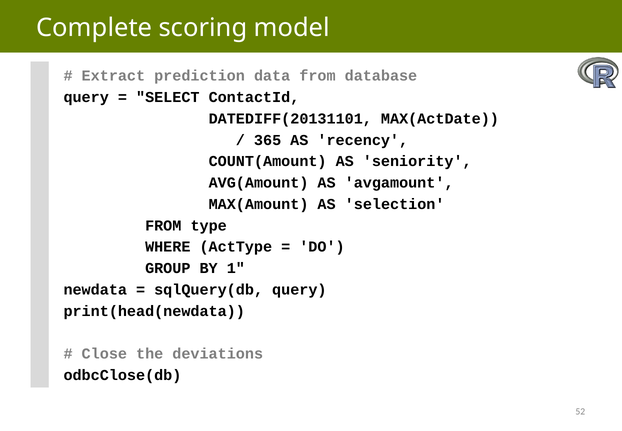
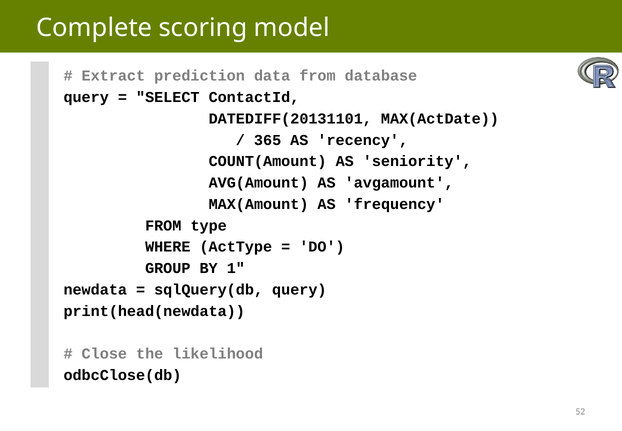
selection: selection -> frequency
deviations: deviations -> likelihood
